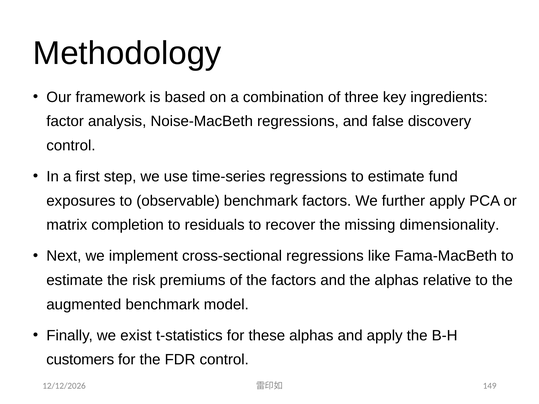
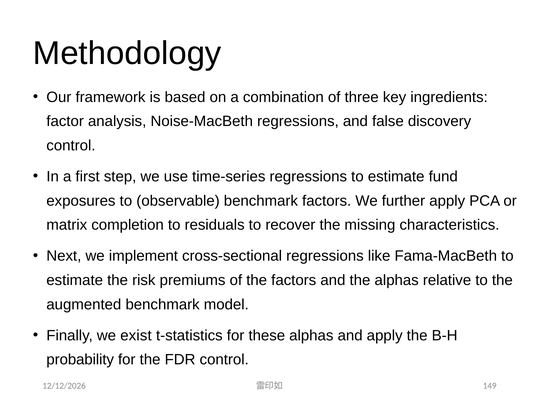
dimensionality: dimensionality -> characteristics
customers: customers -> probability
